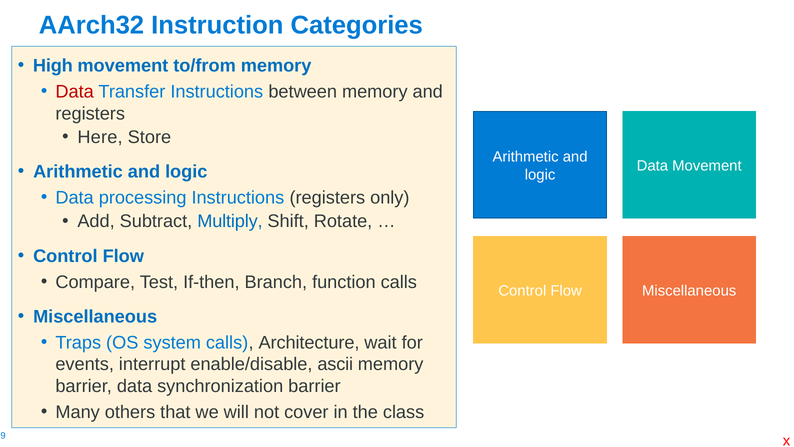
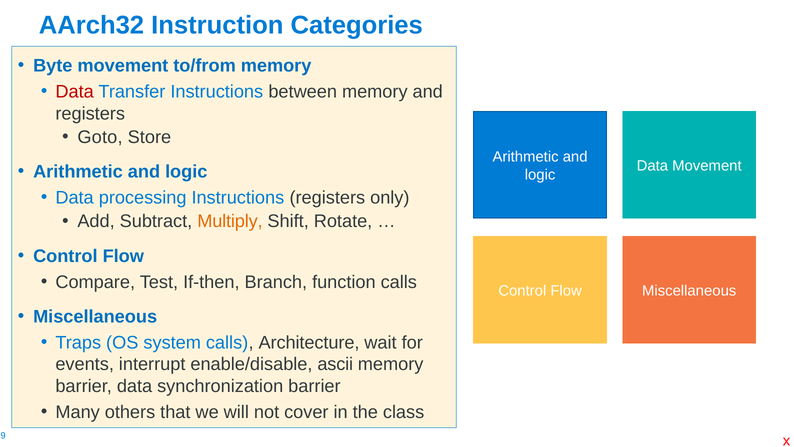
High: High -> Byte
Here: Here -> Goto
Multiply colour: blue -> orange
